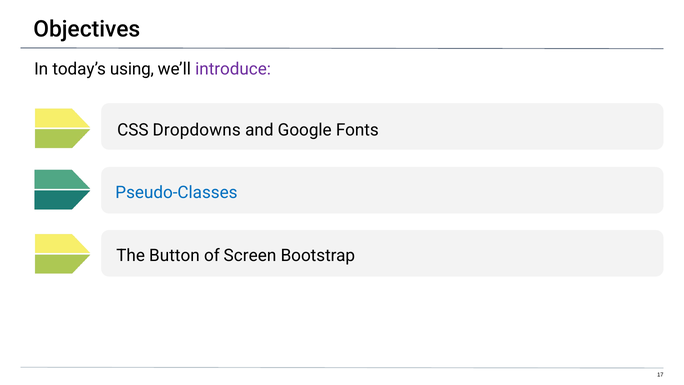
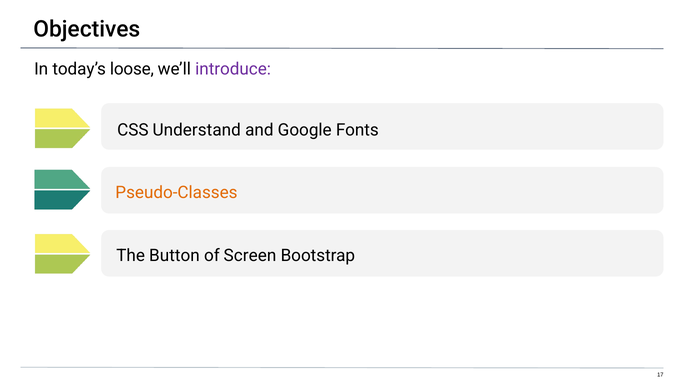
using: using -> loose
Dropdowns: Dropdowns -> Understand
Pseudo-Classes colour: blue -> orange
